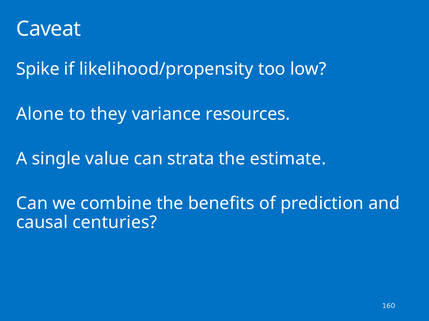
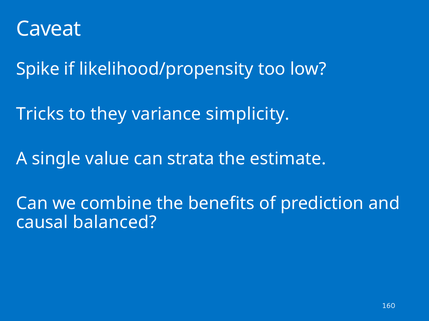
Alone: Alone -> Tricks
resources: resources -> simplicity
centuries: centuries -> balanced
